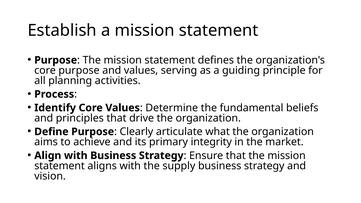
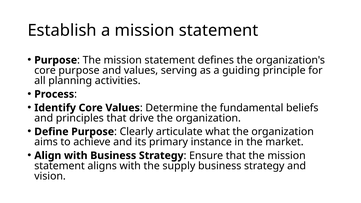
integrity: integrity -> instance
